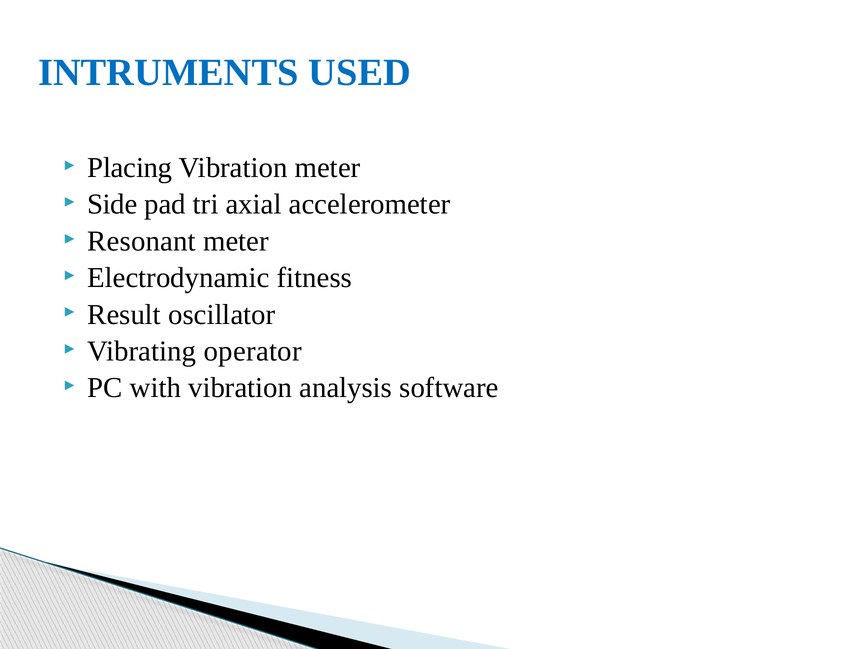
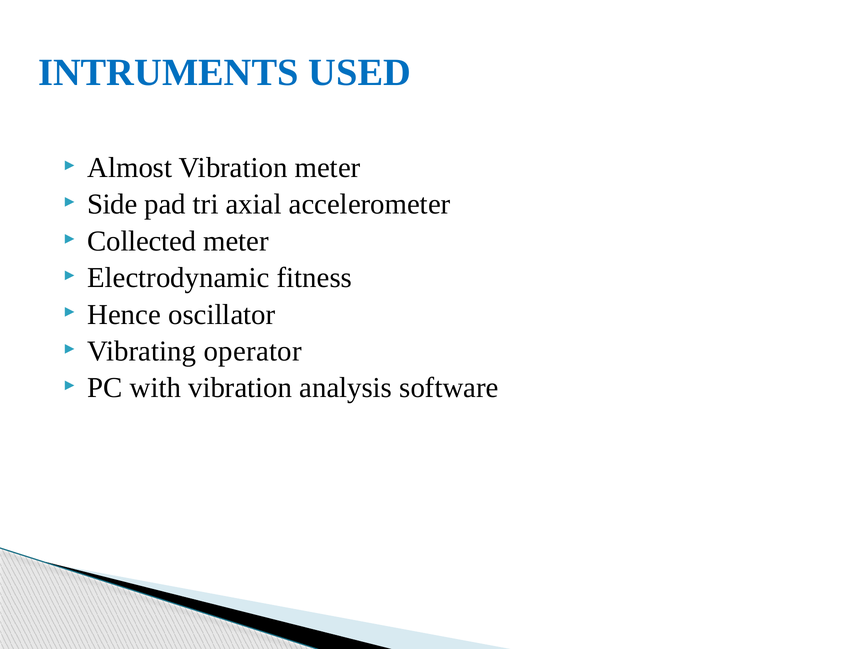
Placing: Placing -> Almost
Resonant: Resonant -> Collected
Result: Result -> Hence
